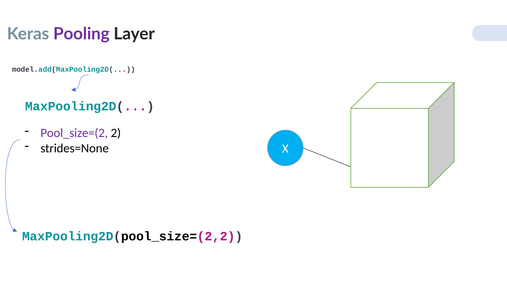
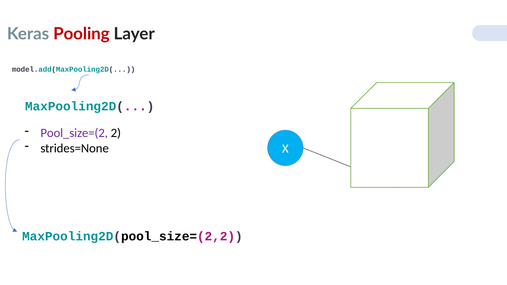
Pooling colour: purple -> red
